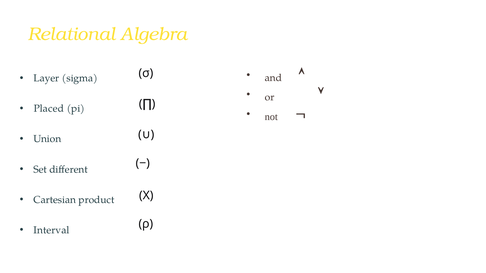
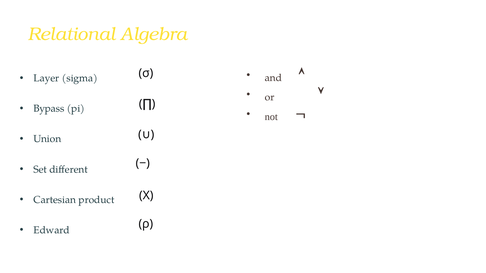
Placed: Placed -> Bypass
Interval: Interval -> Edward
